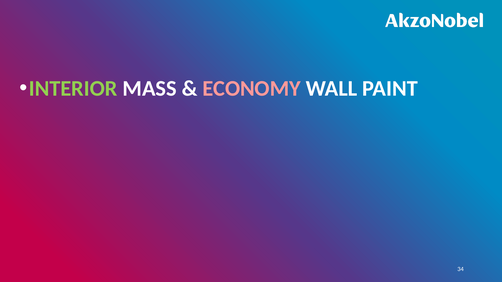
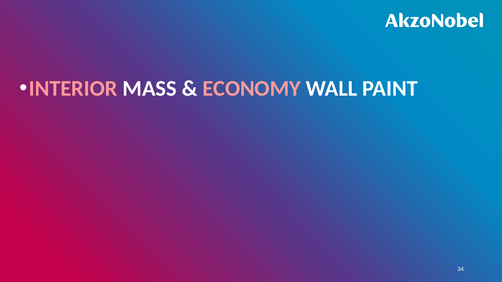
INTERIOR colour: light green -> pink
